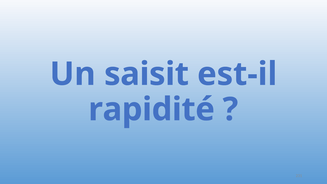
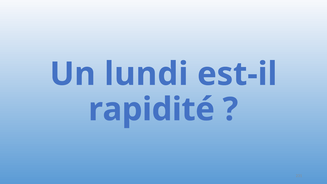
saisit: saisit -> lundi
